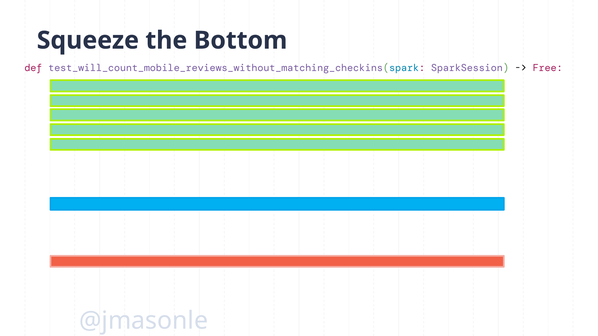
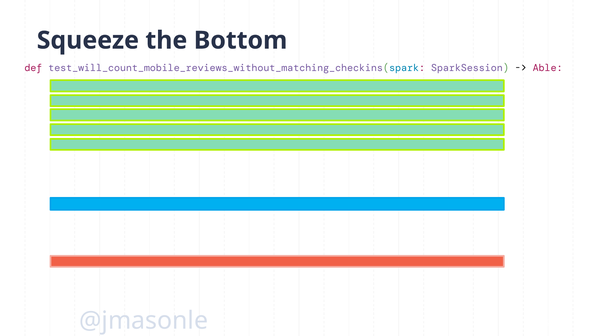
Free: Free -> Able
